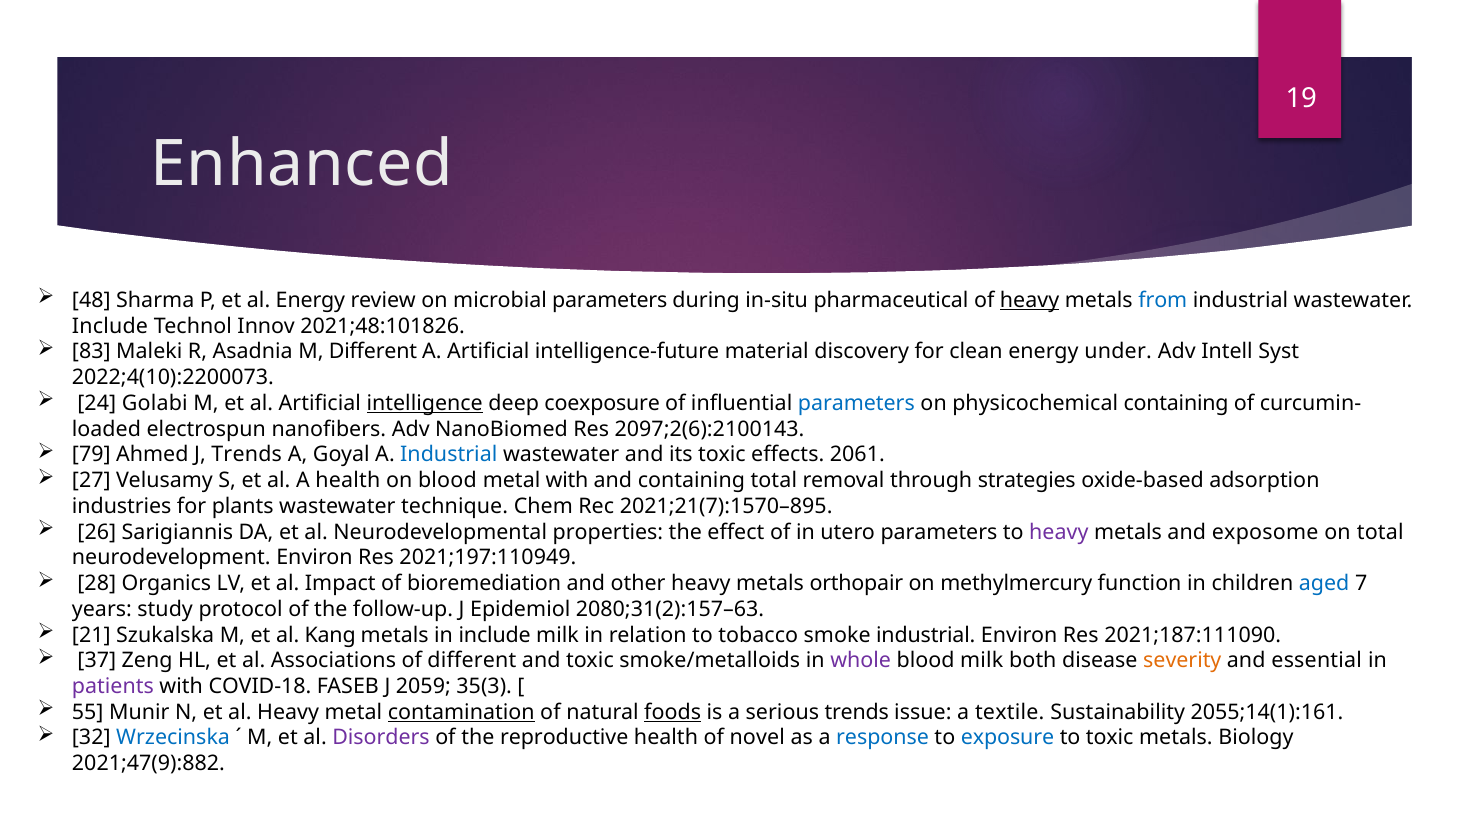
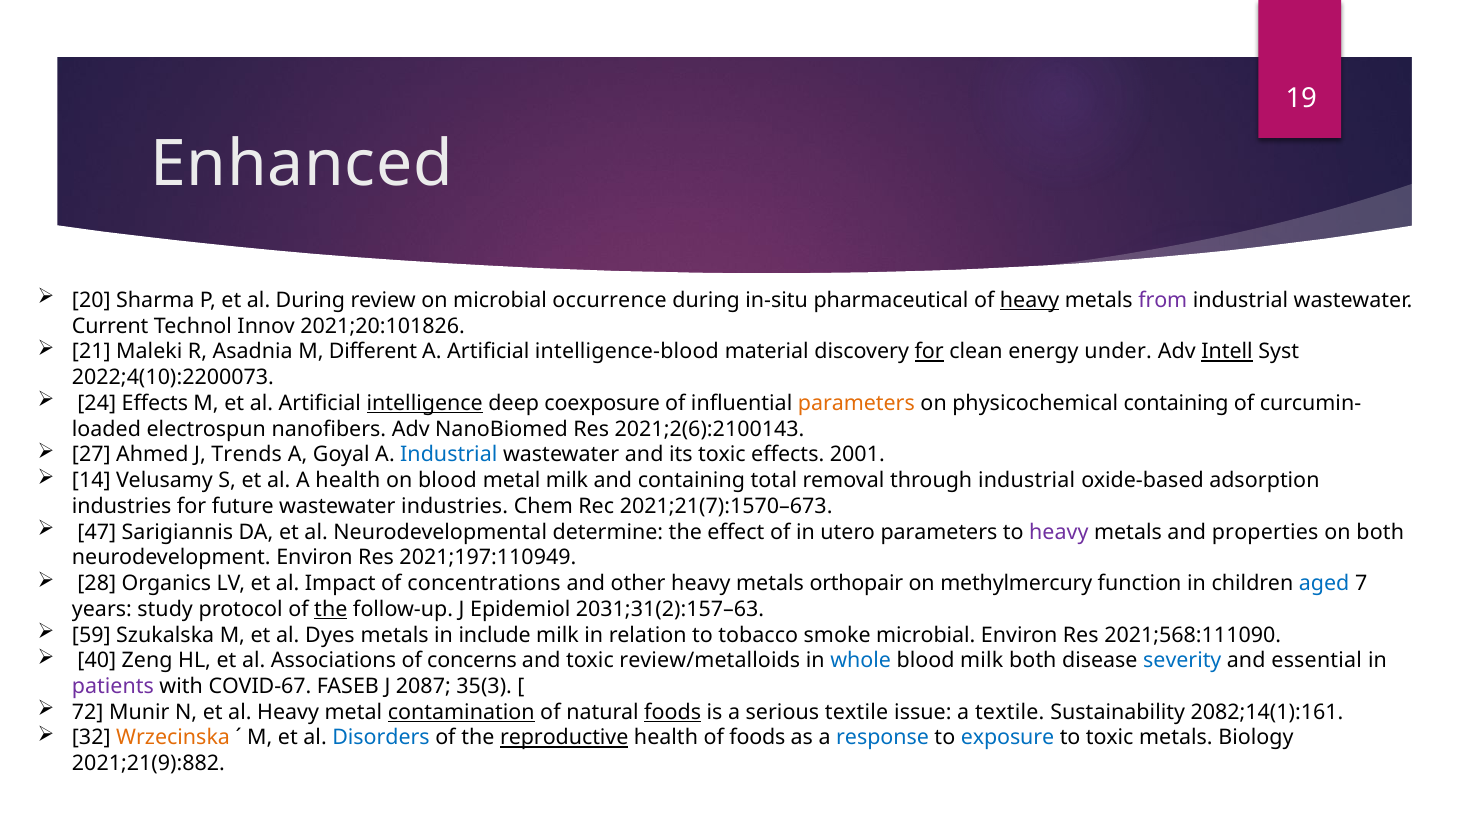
48: 48 -> 20
al Energy: Energy -> During
microbial parameters: parameters -> occurrence
from colour: blue -> purple
Include at (110, 326): Include -> Current
2021;48:101826: 2021;48:101826 -> 2021;20:101826
83: 83 -> 21
intelligence-future: intelligence-future -> intelligence-blood
for at (929, 352) underline: none -> present
Intell underline: none -> present
24 Golabi: Golabi -> Effects
parameters at (856, 403) colour: blue -> orange
2097;2(6):2100143: 2097;2(6):2100143 -> 2021;2(6):2100143
79: 79 -> 27
2061: 2061 -> 2001
27: 27 -> 14
metal with: with -> milk
through strategies: strategies -> industrial
plants: plants -> future
wastewater technique: technique -> industries
2021;21(7):1570–895: 2021;21(7):1570–895 -> 2021;21(7):1570–673
26: 26 -> 47
properties: properties -> determine
exposome: exposome -> properties
on total: total -> both
bioremediation: bioremediation -> concentrations
the at (331, 609) underline: none -> present
2080;31(2):157–63: 2080;31(2):157–63 -> 2031;31(2):157–63
21: 21 -> 59
Kang: Kang -> Dyes
smoke industrial: industrial -> microbial
2021;187:111090: 2021;187:111090 -> 2021;568:111090
37: 37 -> 40
of different: different -> concerns
smoke/metalloids: smoke/metalloids -> review/metalloids
whole colour: purple -> blue
severity colour: orange -> blue
COVID-18: COVID-18 -> COVID-67
2059: 2059 -> 2087
55: 55 -> 72
serious trends: trends -> textile
2055;14(1):161: 2055;14(1):161 -> 2082;14(1):161
Wrzecinska colour: blue -> orange
Disorders colour: purple -> blue
reproductive underline: none -> present
of novel: novel -> foods
2021;47(9):882: 2021;47(9):882 -> 2021;21(9):882
